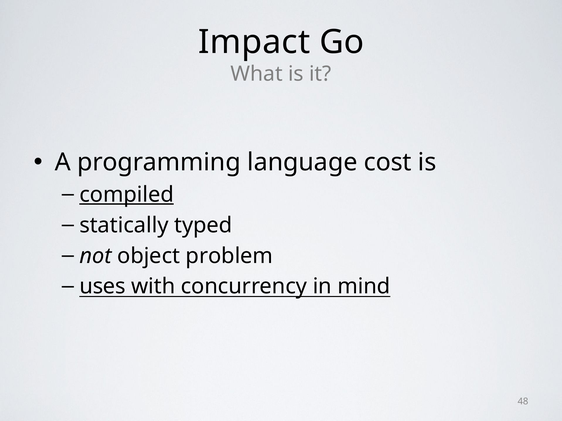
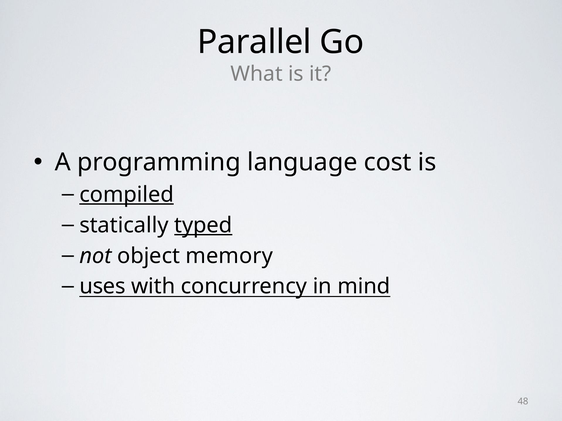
Impact: Impact -> Parallel
typed underline: none -> present
problem: problem -> memory
